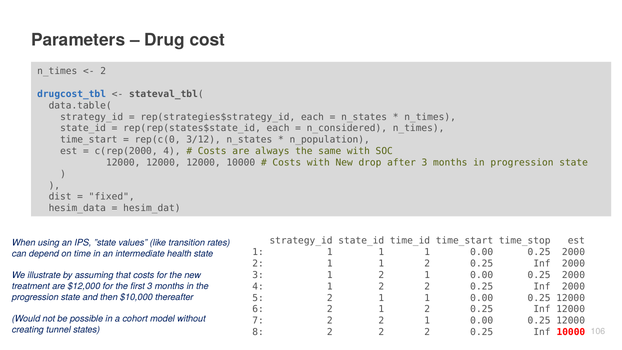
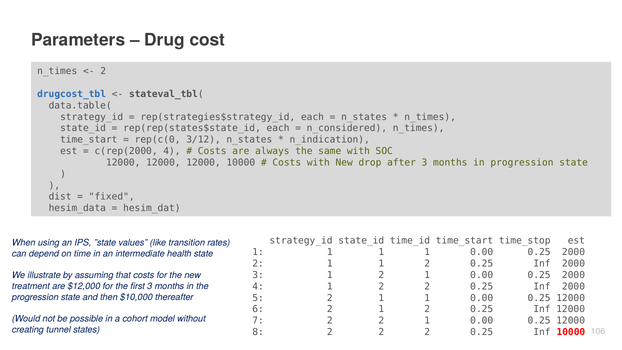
n_population: n_population -> n_indication
